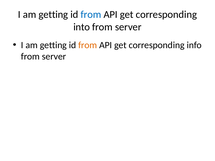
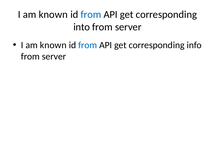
getting at (53, 15): getting -> known
getting at (53, 45): getting -> known
from at (88, 45) colour: orange -> blue
